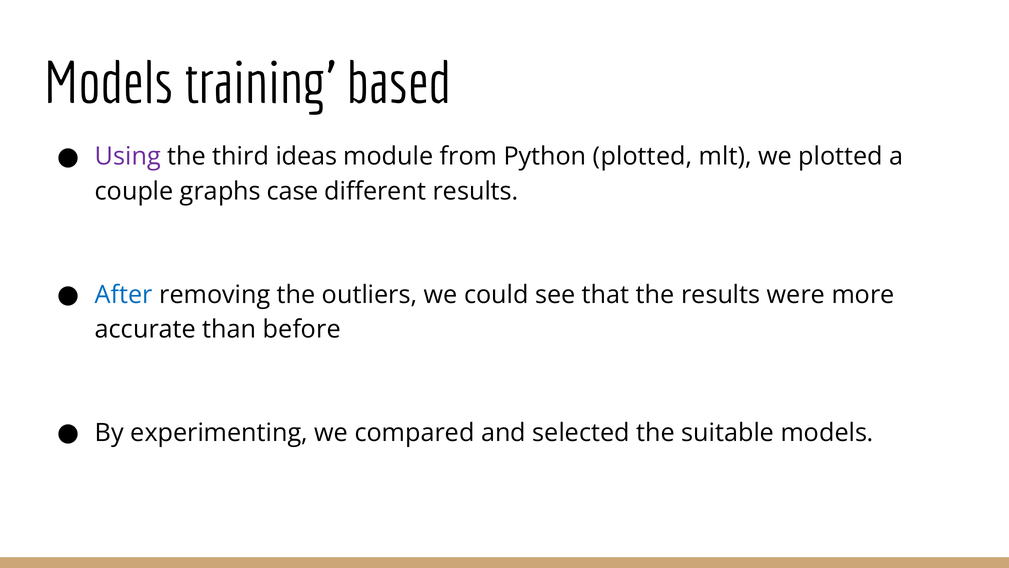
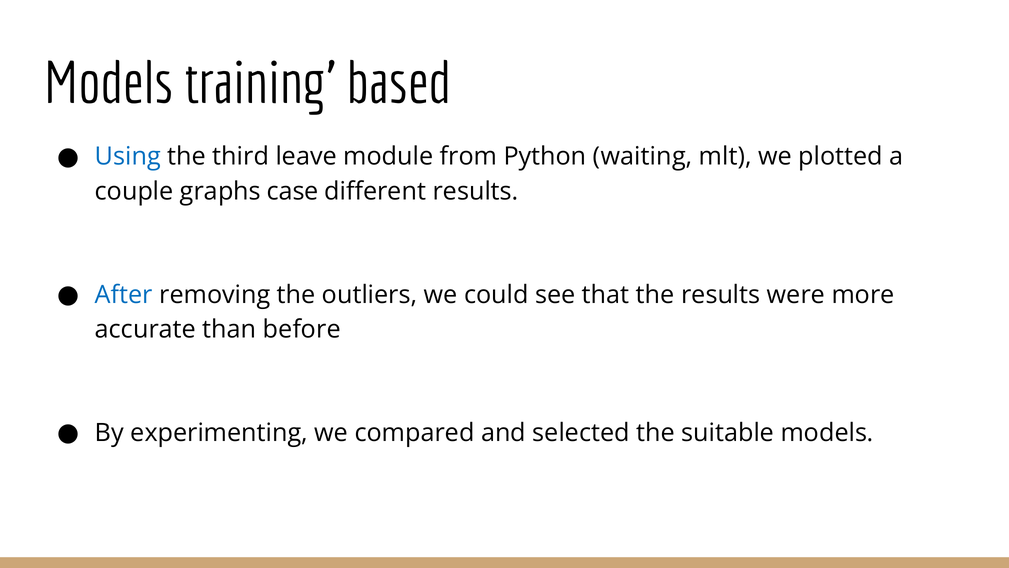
Using colour: purple -> blue
ideas: ideas -> leave
Python plotted: plotted -> waiting
